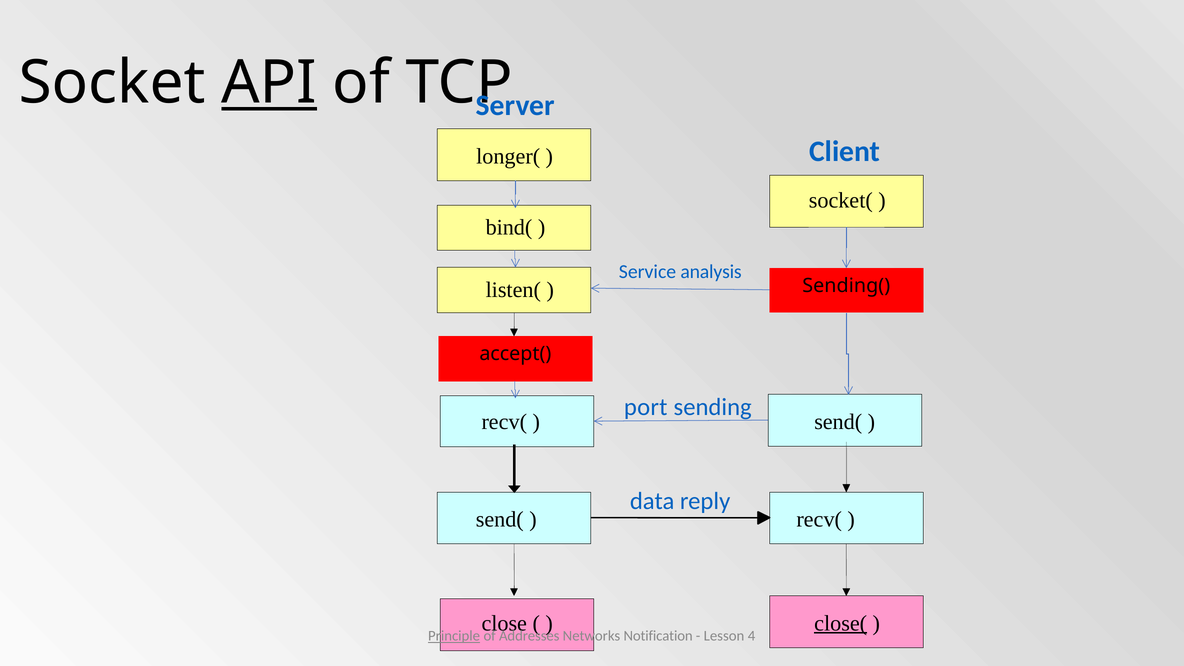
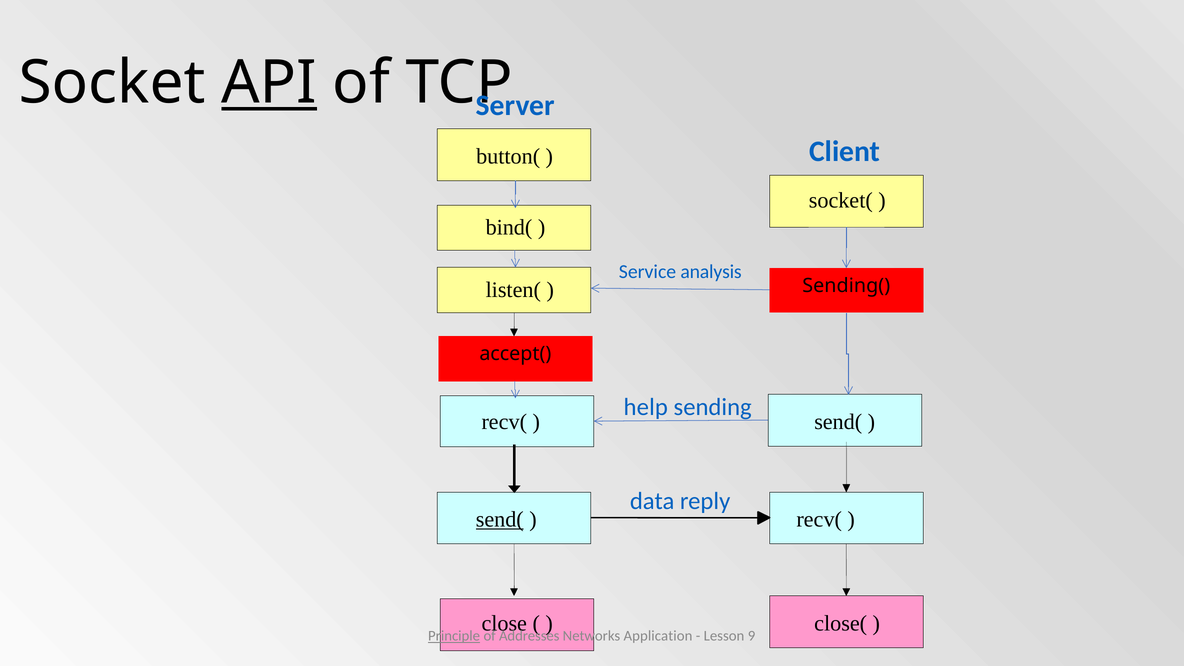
longer(: longer( -> button(
port: port -> help
send( at (500, 519) underline: none -> present
close( underline: present -> none
Notification: Notification -> Application
4: 4 -> 9
